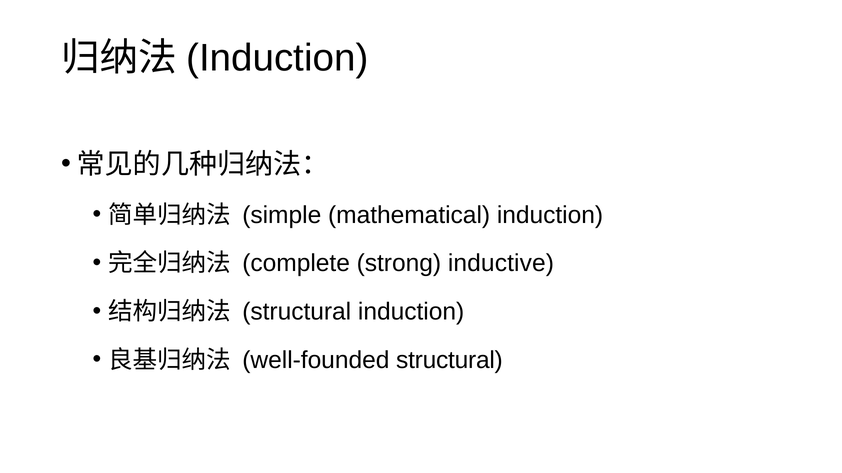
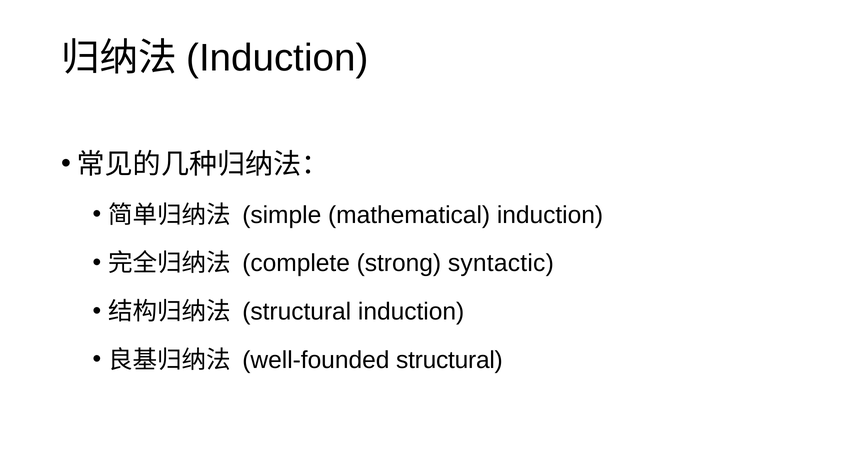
inductive: inductive -> syntactic
